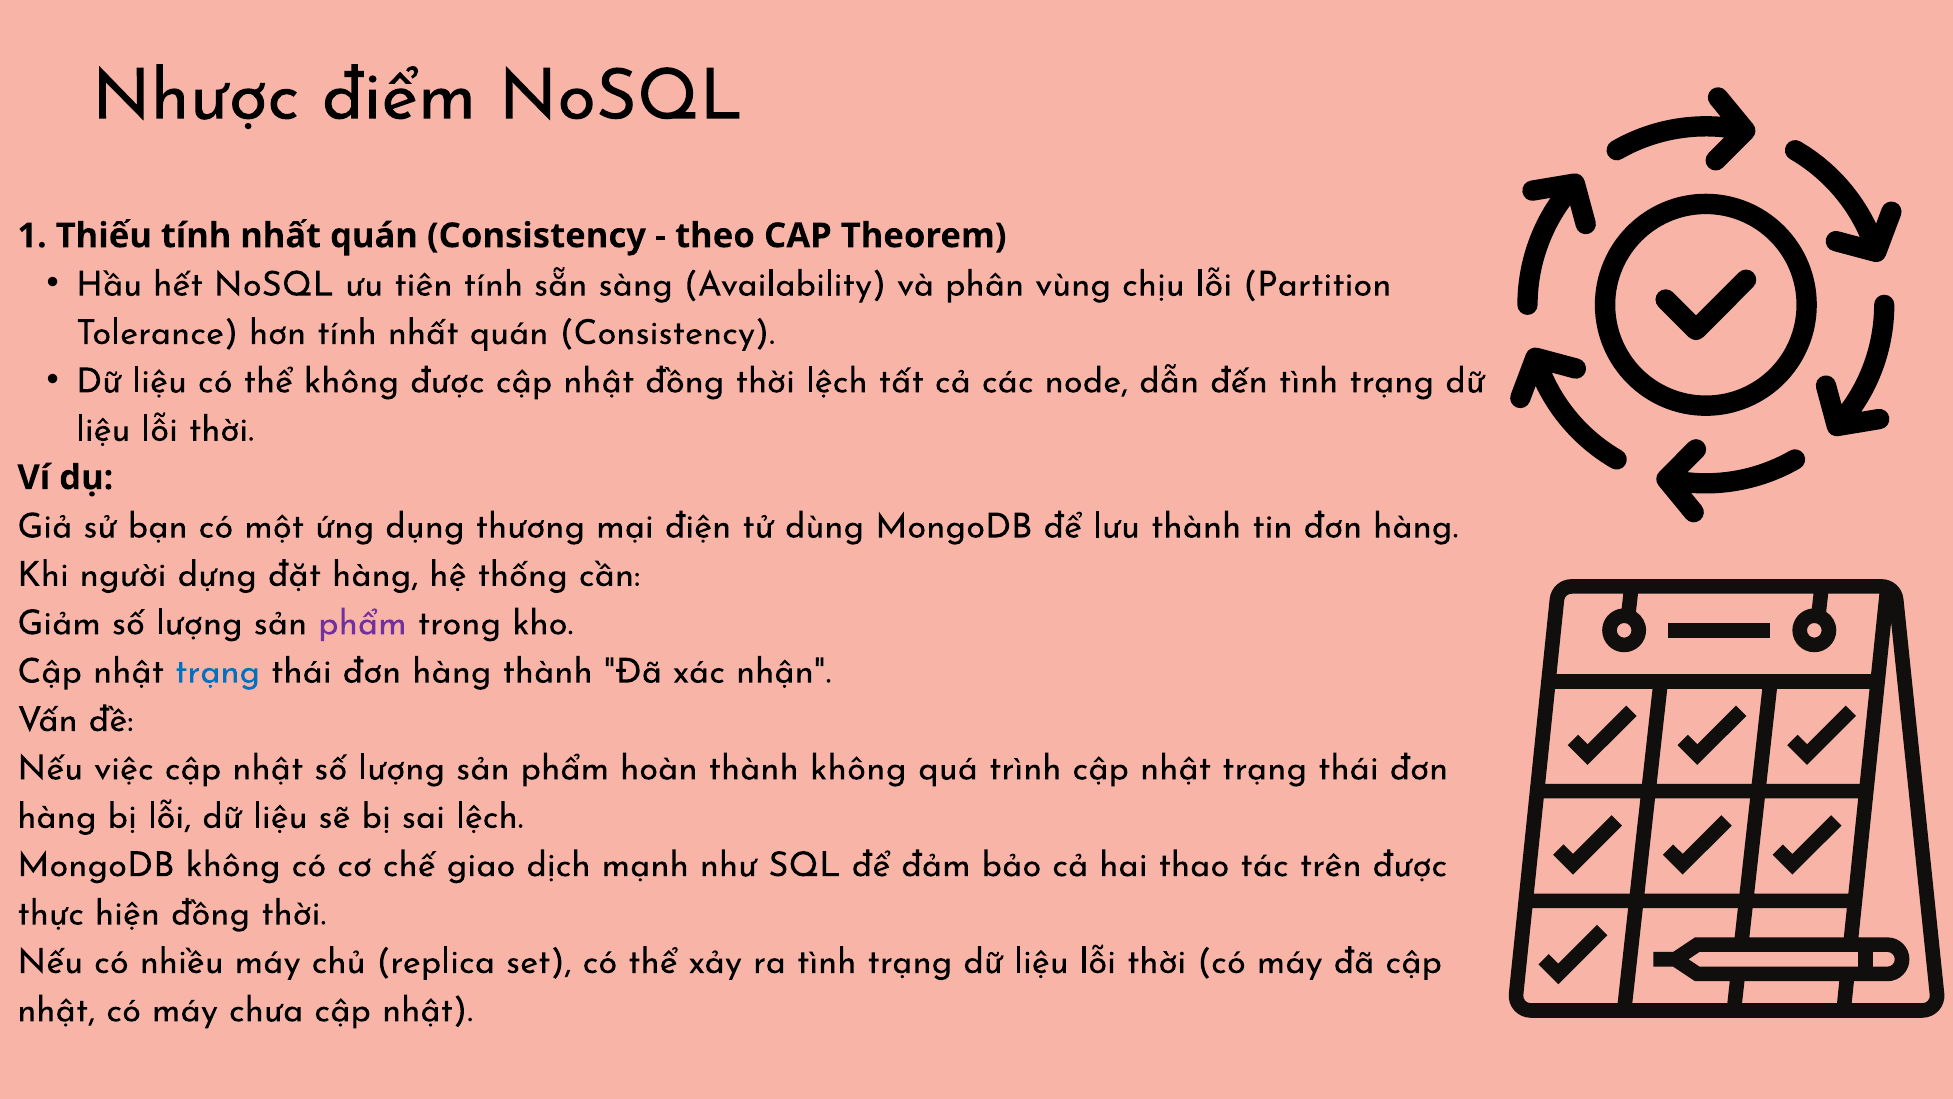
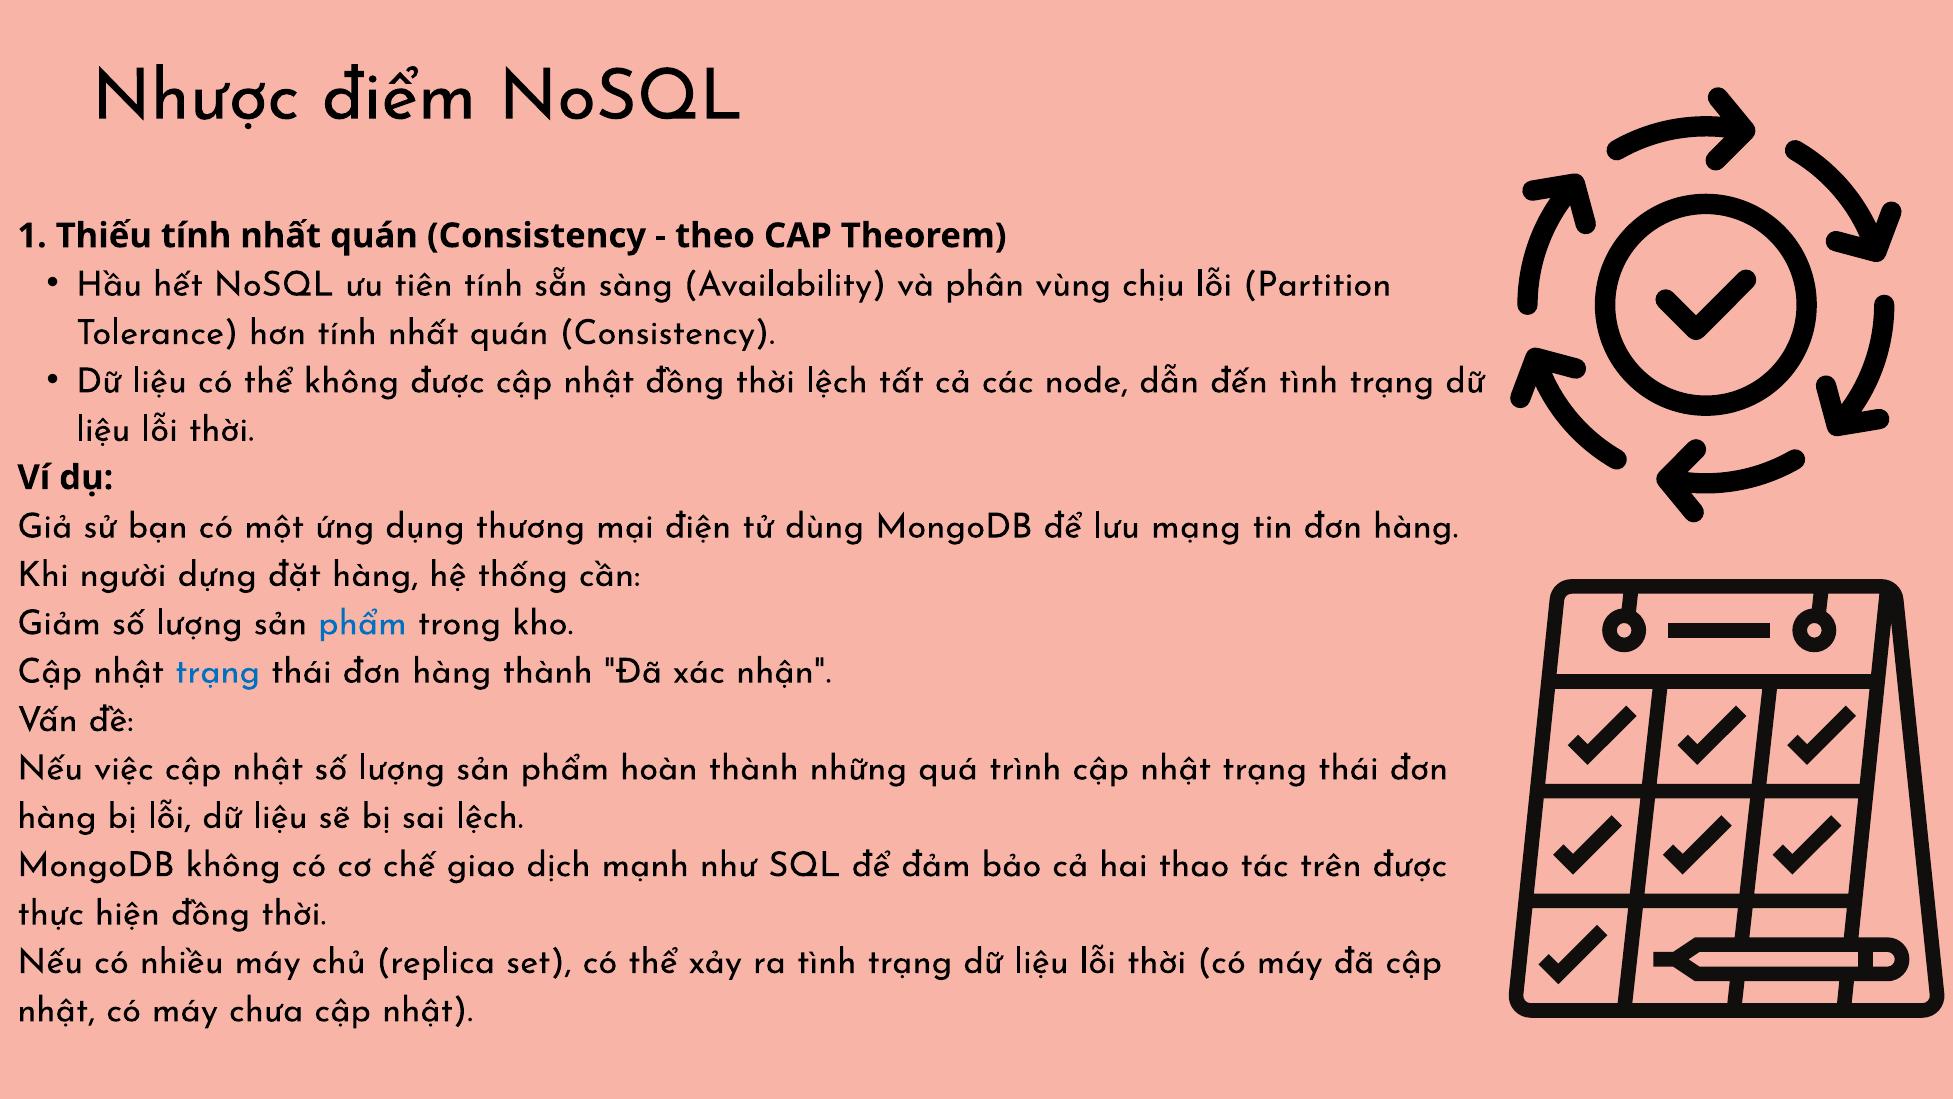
lưu thành: thành -> mạng
phẩm at (362, 623) colour: purple -> blue
thành không: không -> những
